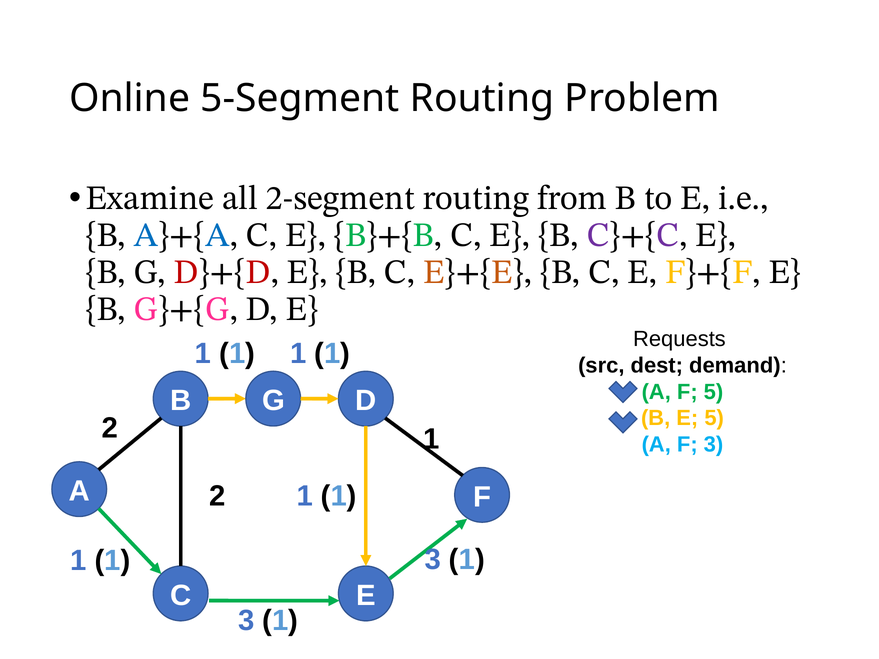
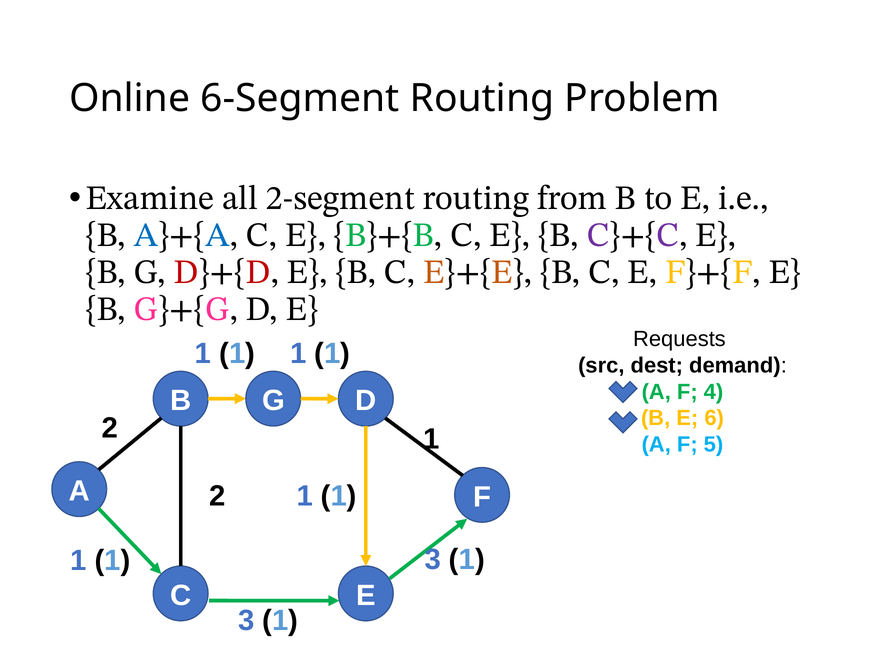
5-Segment: 5-Segment -> 6-Segment
F 5: 5 -> 4
E 5: 5 -> 6
A F 3: 3 -> 5
